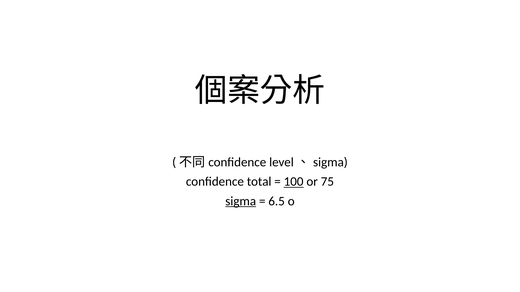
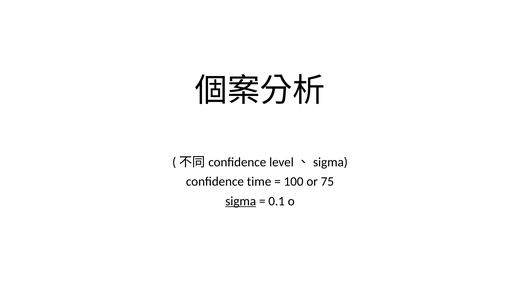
total: total -> time
100 underline: present -> none
6.5: 6.5 -> 0.1
